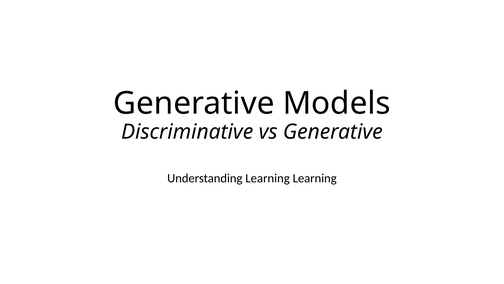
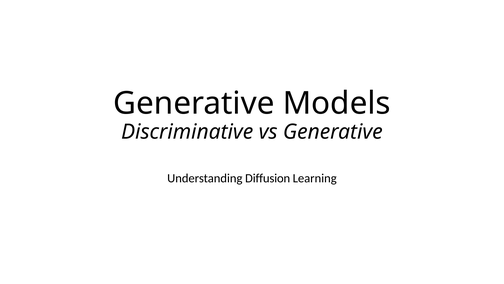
Understanding Learning: Learning -> Diffusion
